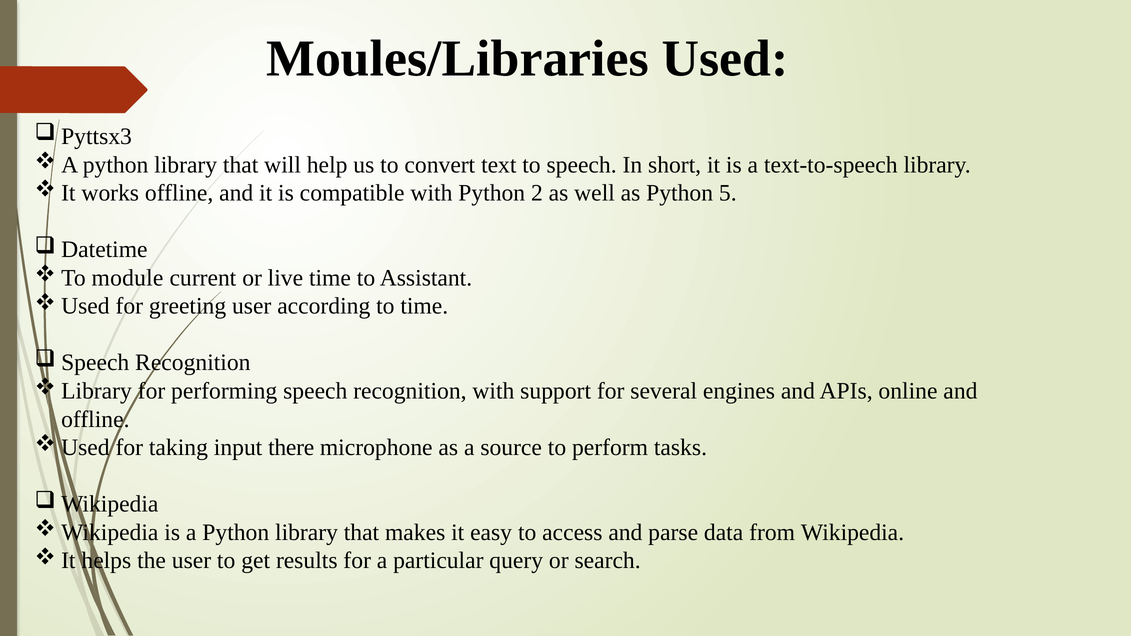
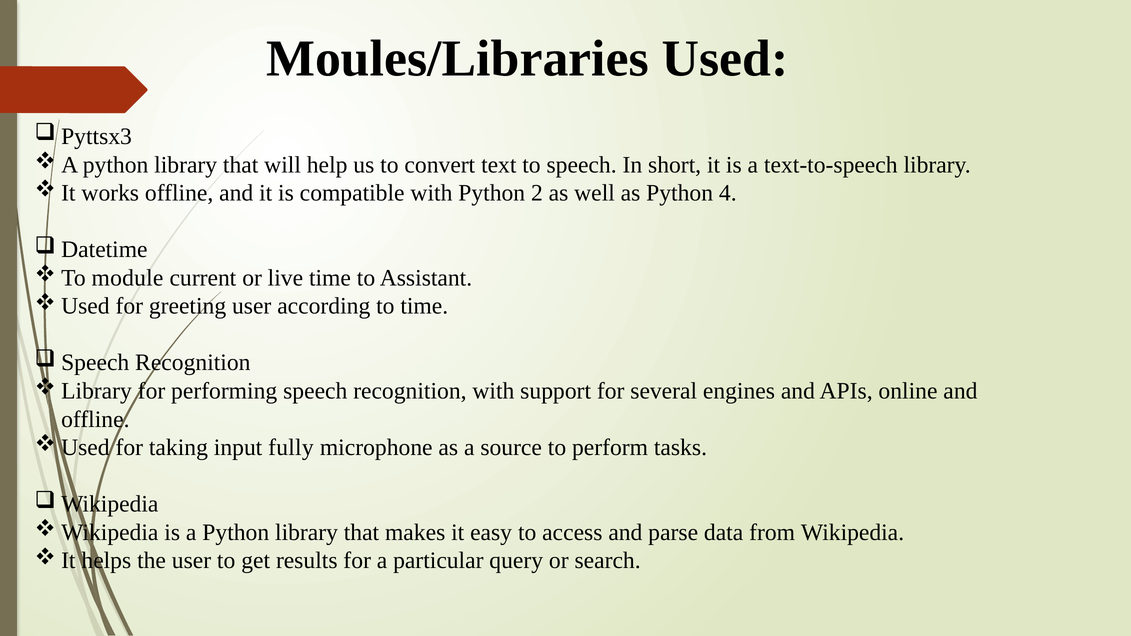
5: 5 -> 4
there: there -> fully
